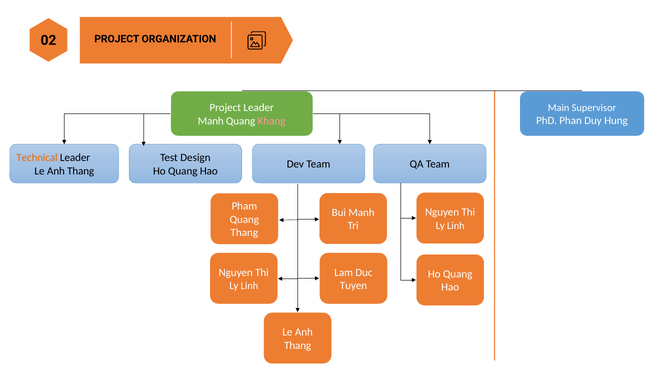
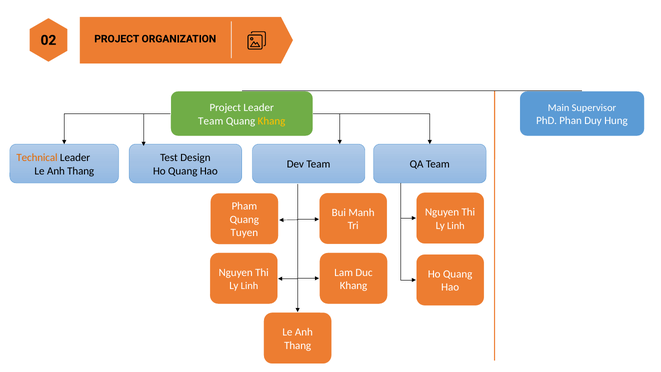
Manh at (211, 121): Manh -> Team
Khang at (272, 121) colour: pink -> yellow
Thang at (244, 233): Thang -> Tuyen
Tuyen at (354, 286): Tuyen -> Khang
